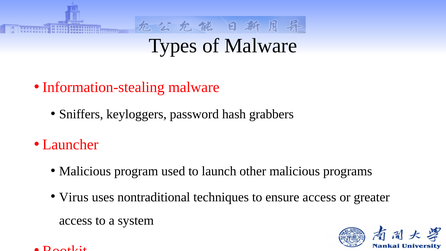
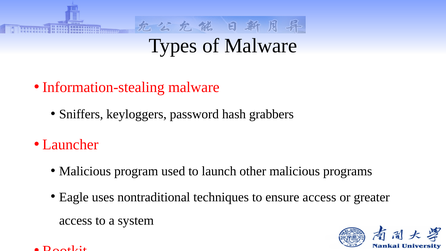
Virus: Virus -> Eagle
